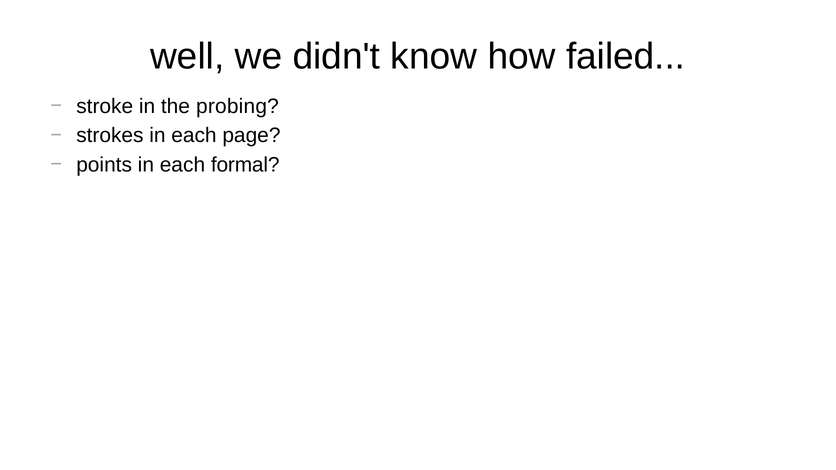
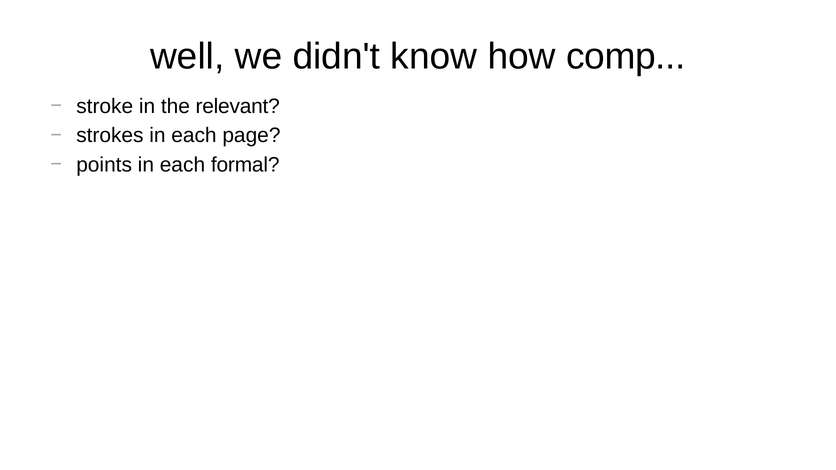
failed: failed -> comp
probing: probing -> relevant
